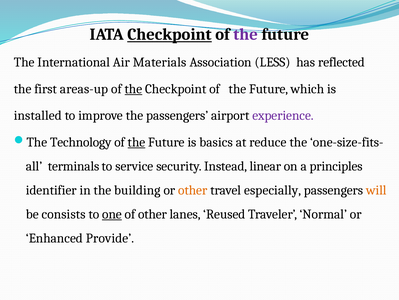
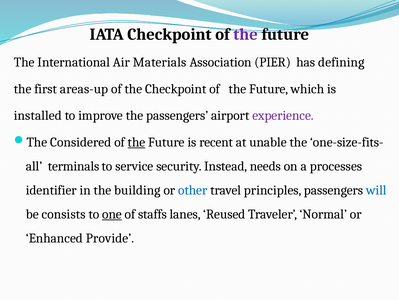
Checkpoint at (170, 34) underline: present -> none
LESS: LESS -> PIER
reflected: reflected -> defining
the at (133, 89) underline: present -> none
Technology: Technology -> Considered
basics: basics -> recent
reduce: reduce -> unable
linear: linear -> needs
principles: principles -> processes
other at (193, 190) colour: orange -> blue
especially: especially -> principles
will colour: orange -> blue
of other: other -> staffs
